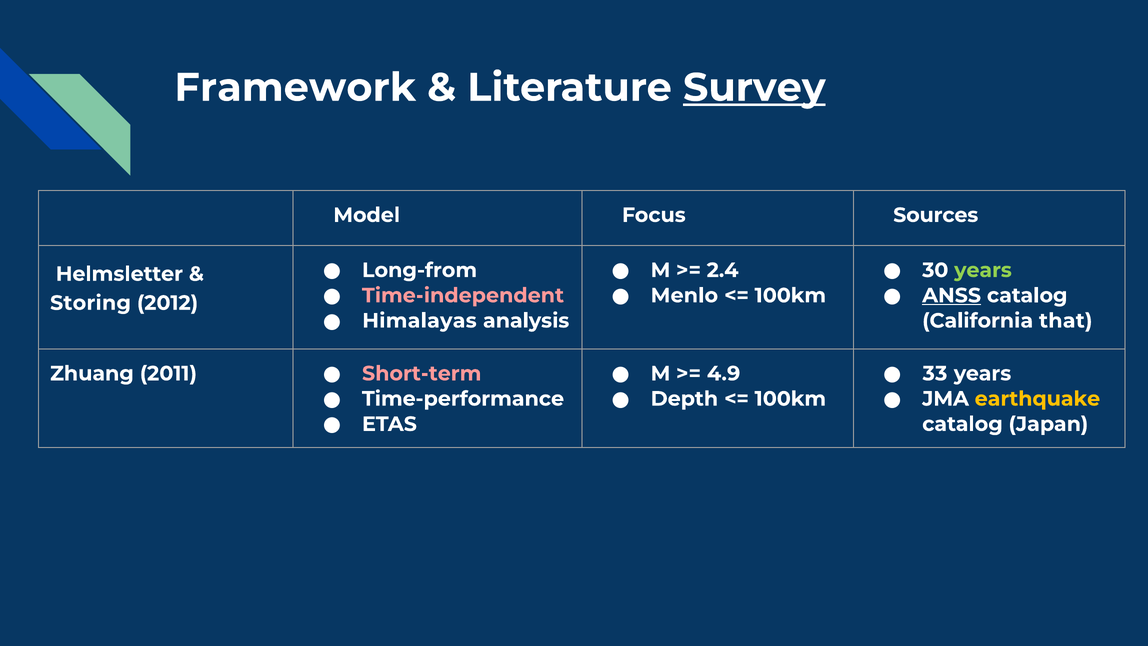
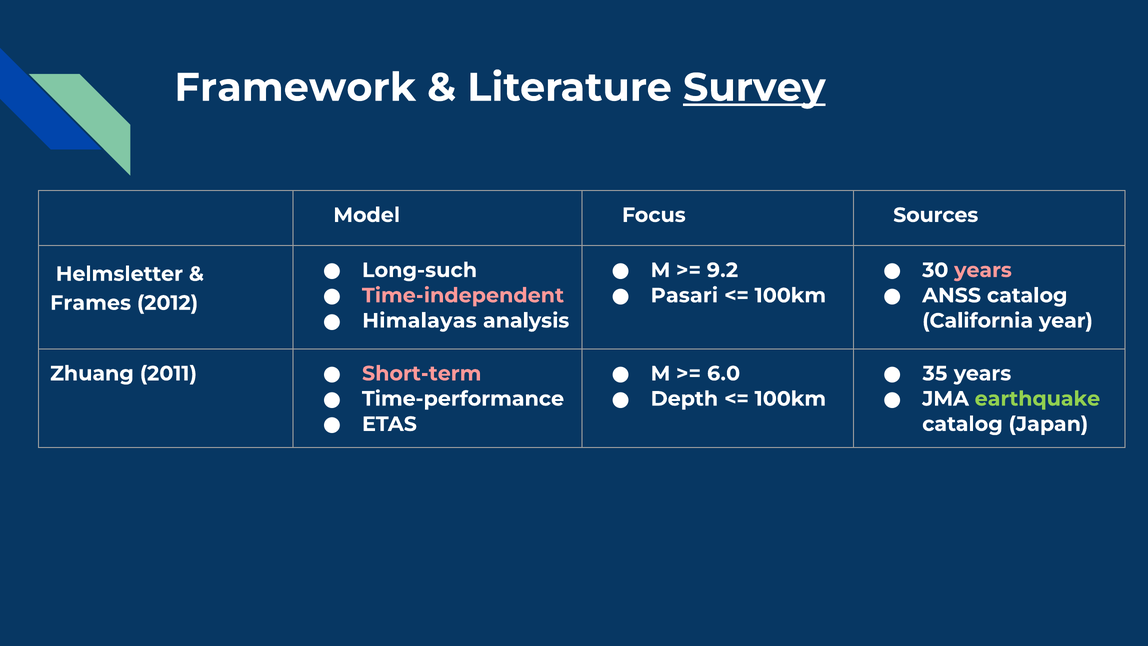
Long-from: Long-from -> Long-such
2.4: 2.4 -> 9.2
years at (983, 270) colour: light green -> pink
Menlo: Menlo -> Pasari
ANSS underline: present -> none
Storing: Storing -> Frames
that: that -> year
4.9: 4.9 -> 6.0
33: 33 -> 35
earthquake colour: yellow -> light green
